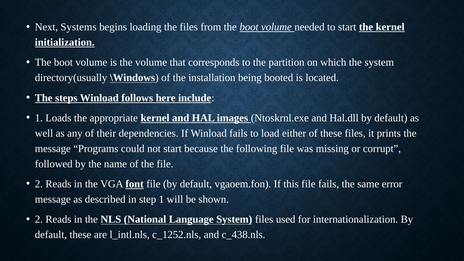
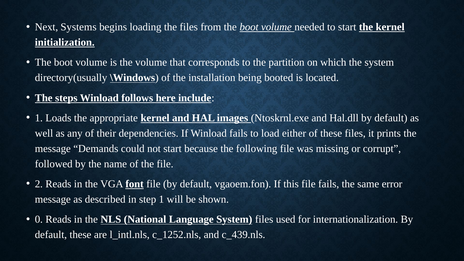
Programs: Programs -> Demands
2 at (39, 219): 2 -> 0
c_438.nls: c_438.nls -> c_439.nls
